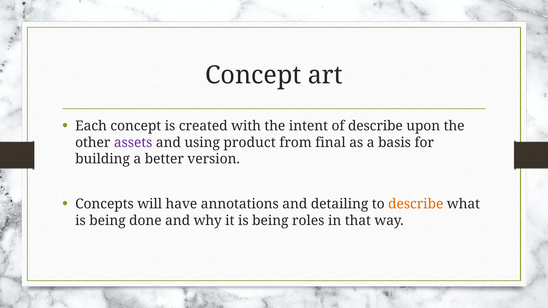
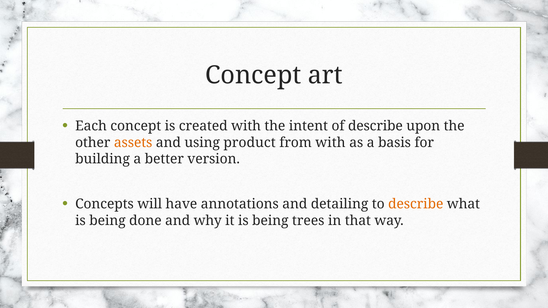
assets colour: purple -> orange
from final: final -> with
roles: roles -> trees
